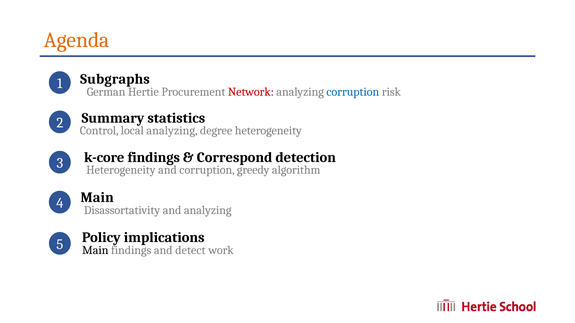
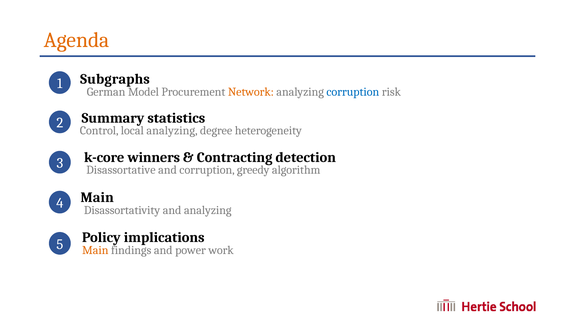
Hertie: Hertie -> Model
Network colour: red -> orange
k-core findings: findings -> winners
Correspond: Correspond -> Contracting
Heterogeneity at (121, 170): Heterogeneity -> Disassortative
Main at (95, 250) colour: black -> orange
detect: detect -> power
